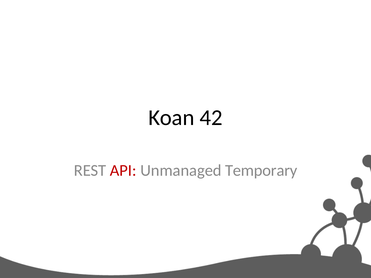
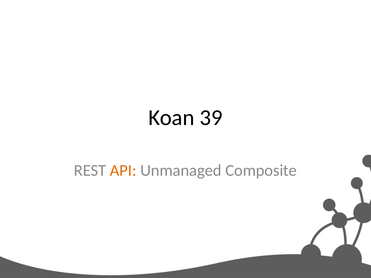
42: 42 -> 39
API colour: red -> orange
Temporary: Temporary -> Composite
